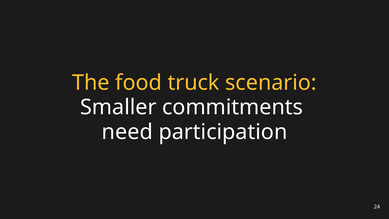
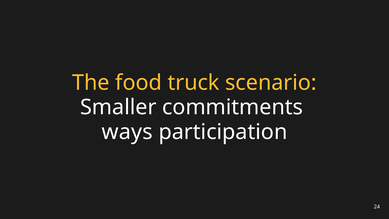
need: need -> ways
